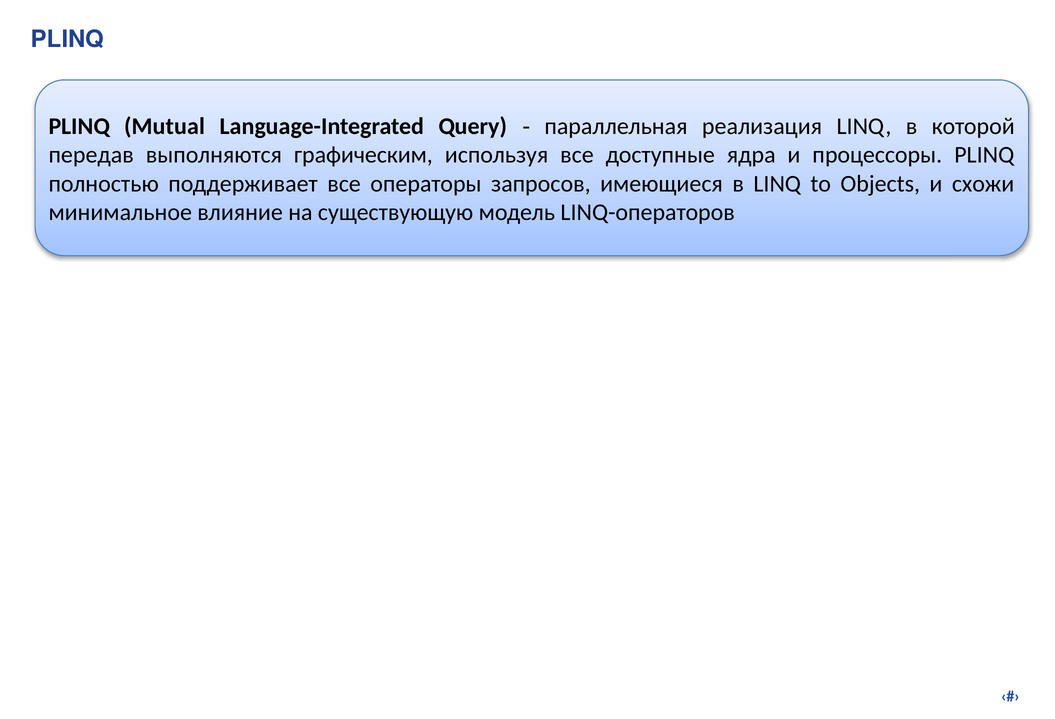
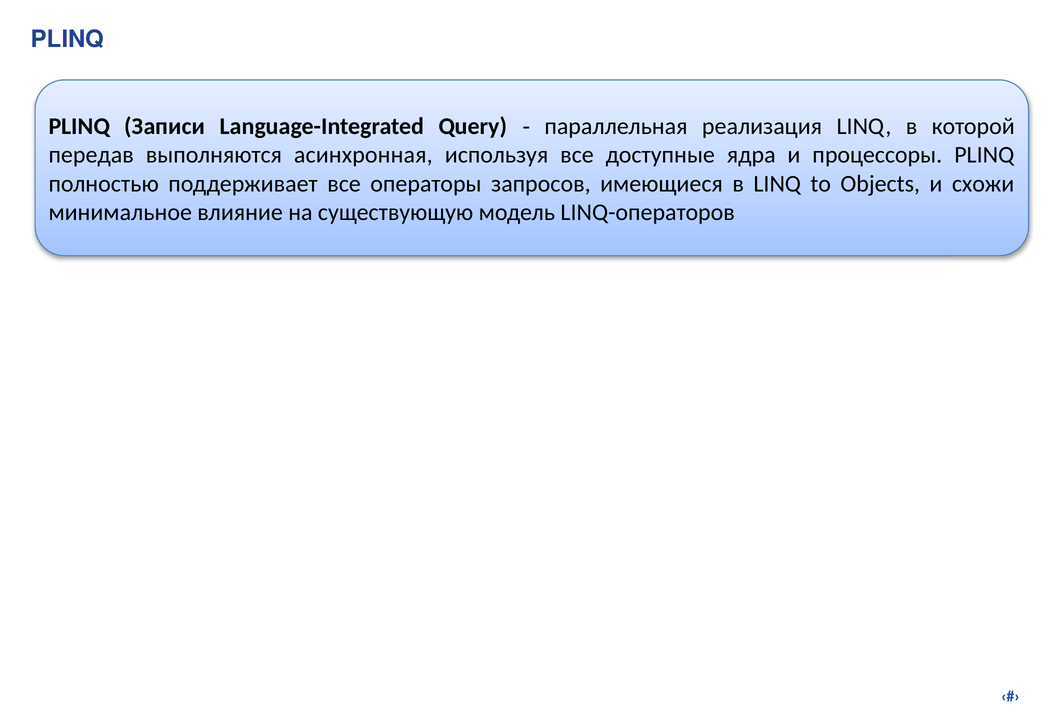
Mutual: Mutual -> Записи
графическим: графическим -> асинхронная
